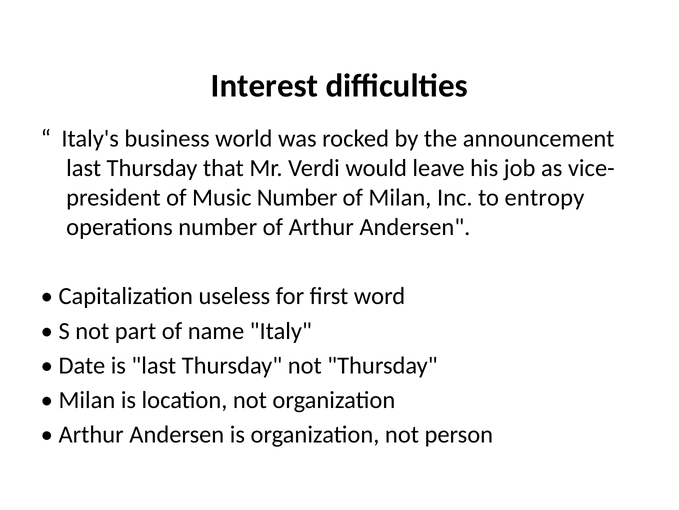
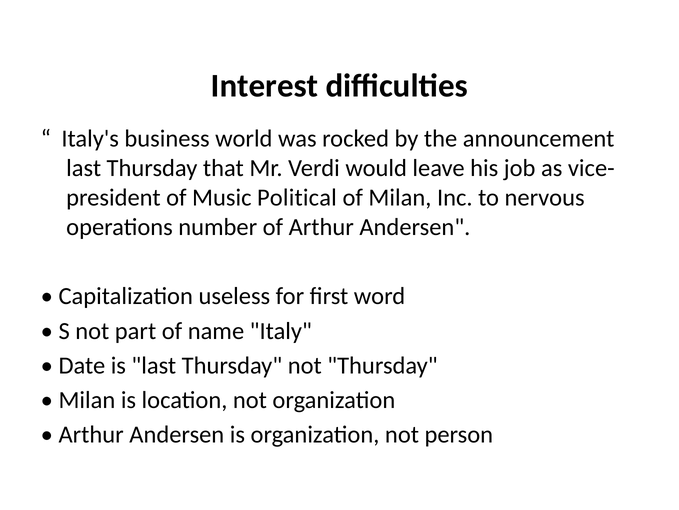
Music Number: Number -> Political
entropy: entropy -> nervous
